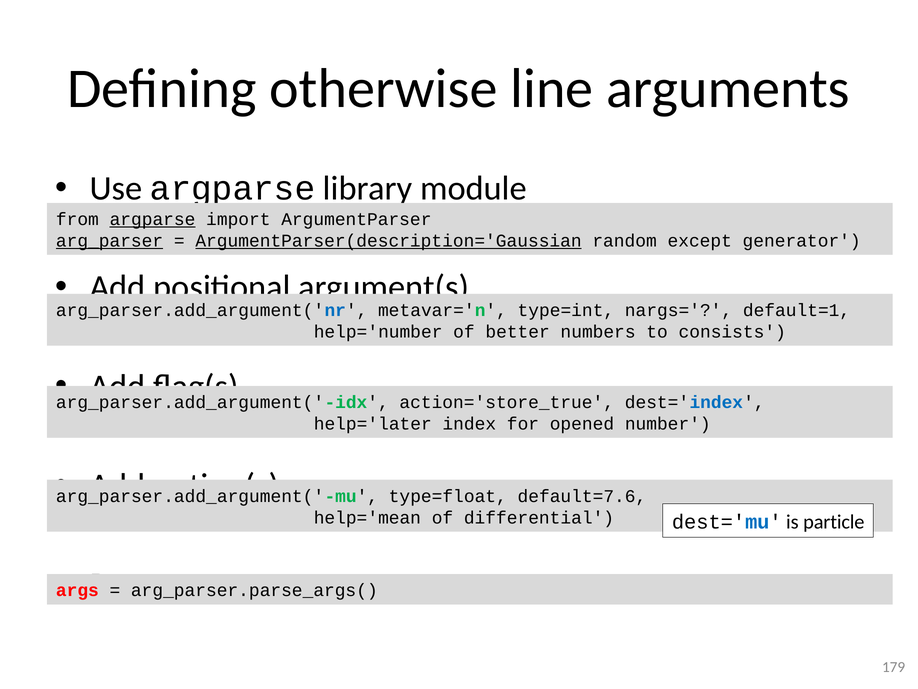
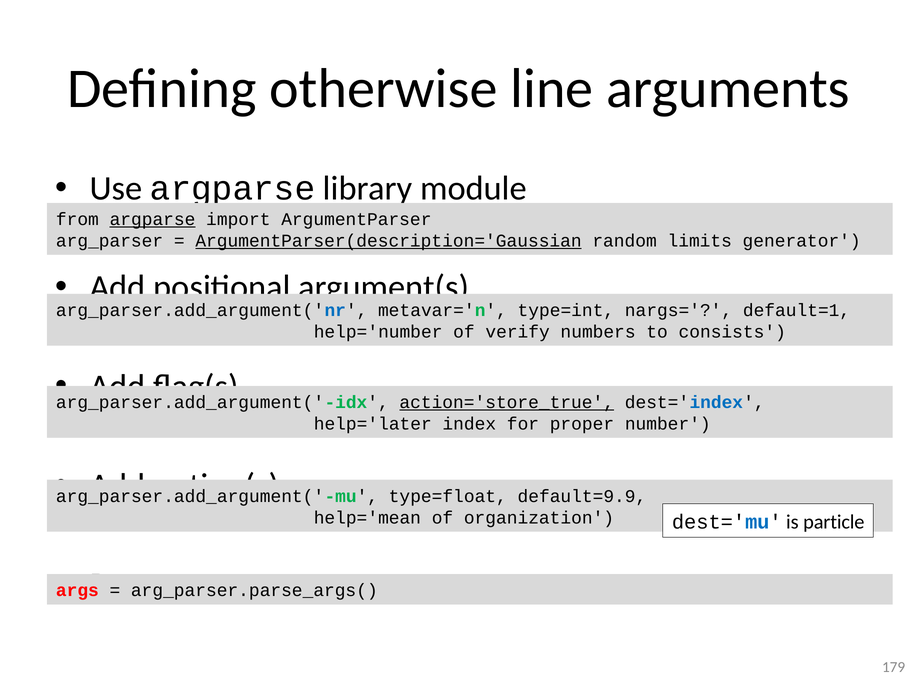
arg_parser underline: present -> none
except: except -> limits
better: better -> verify
action='store_true underline: none -> present
opened: opened -> proper
default=7.6: default=7.6 -> default=9.9
differential: differential -> organization
